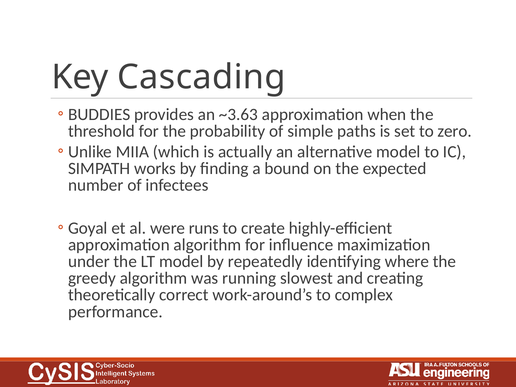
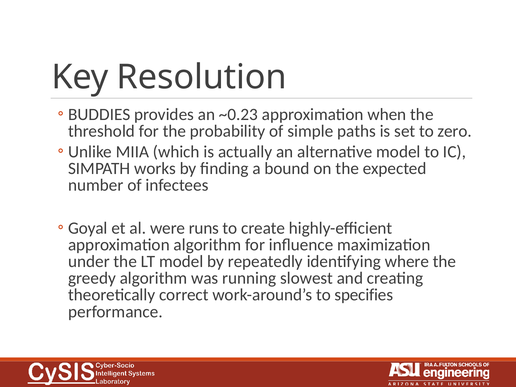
Cascading: Cascading -> Resolution
~3.63: ~3.63 -> ~0.23
complex: complex -> specifies
